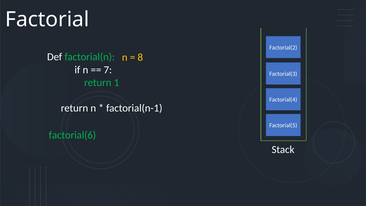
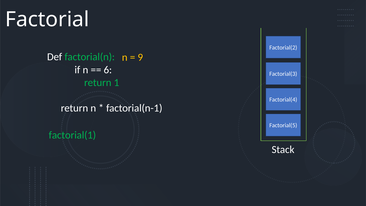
8: 8 -> 9
7: 7 -> 6
factorial(6: factorial(6 -> factorial(1
